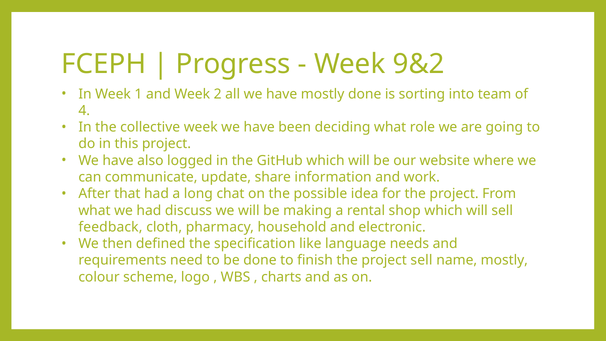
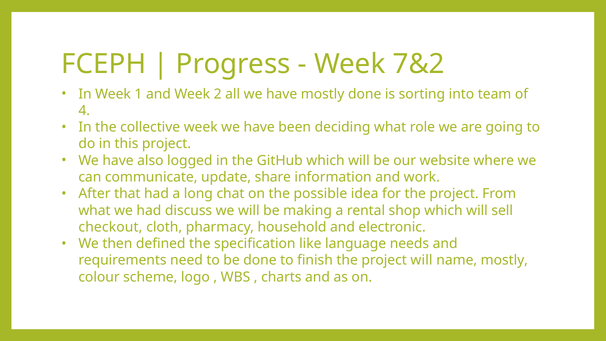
9&2: 9&2 -> 7&2
feedback: feedback -> checkout
project sell: sell -> will
